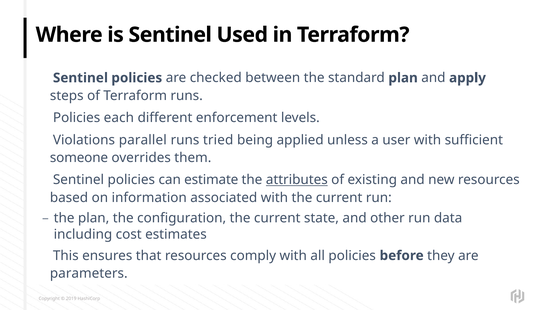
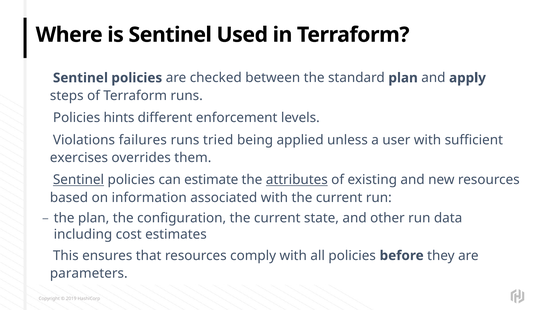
each: each -> hints
parallel: parallel -> failures
someone: someone -> exercises
Sentinel at (78, 180) underline: none -> present
